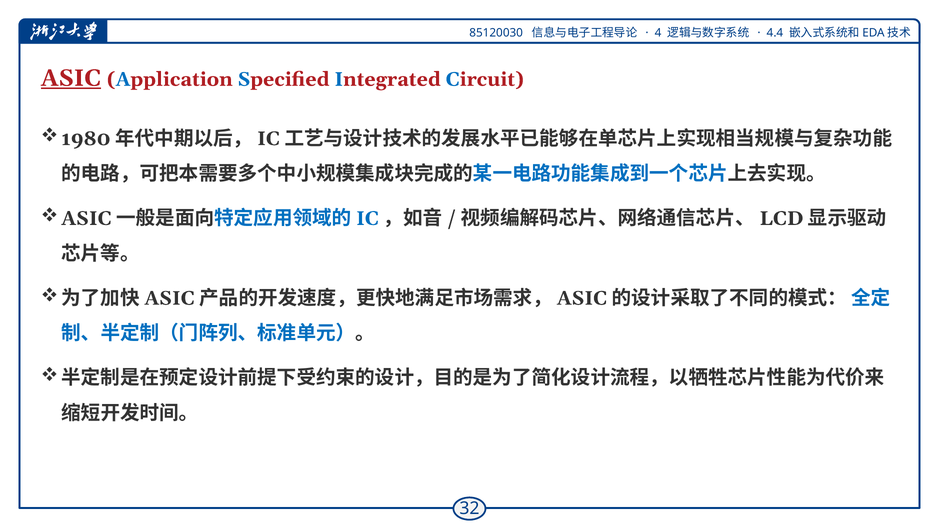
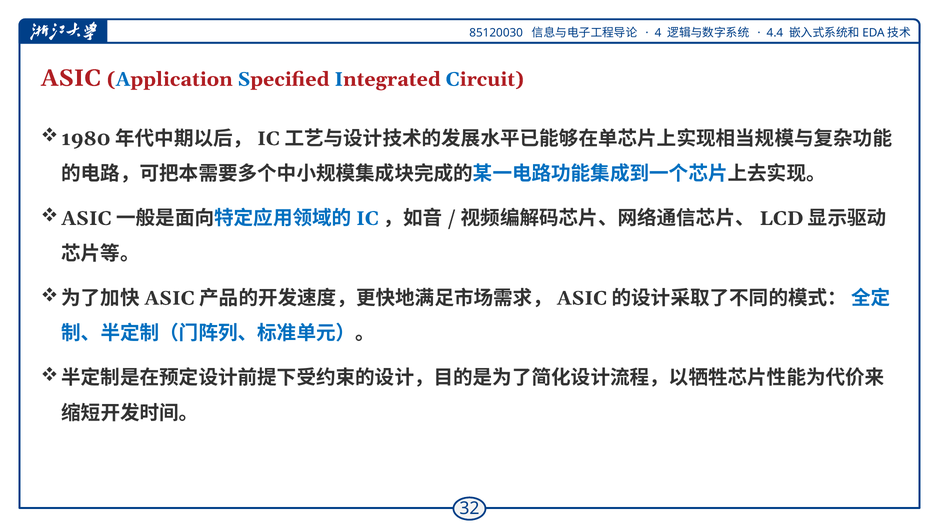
ASIC underline: present -> none
